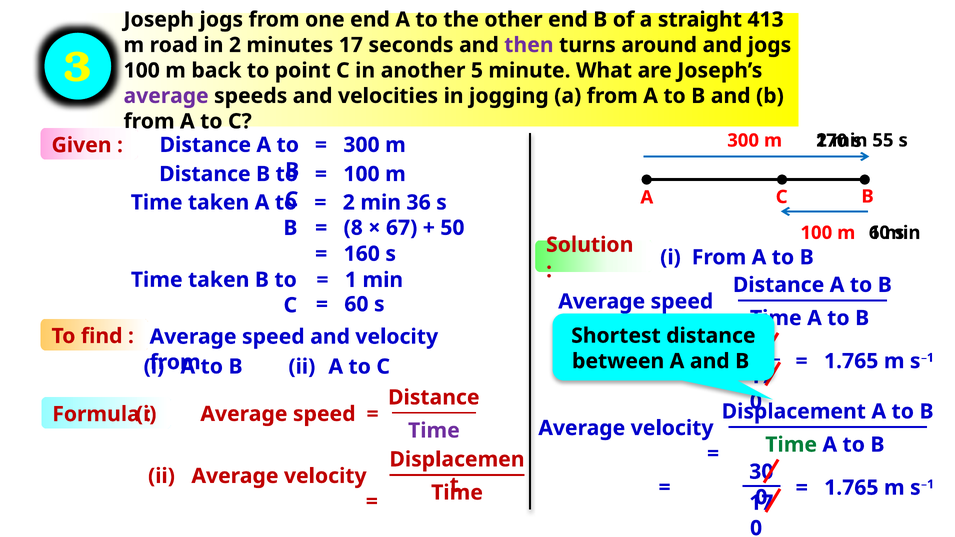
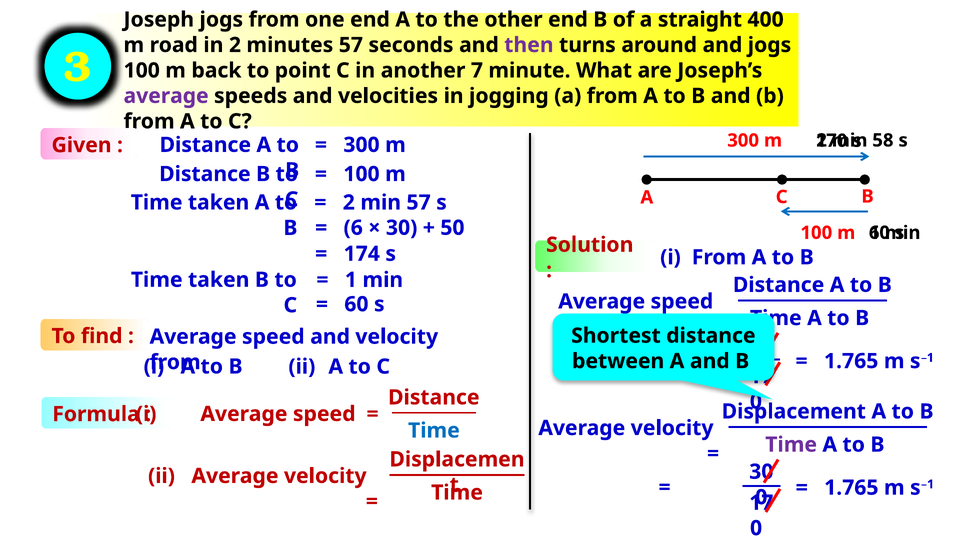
413: 413 -> 400
minutes 17: 17 -> 57
5: 5 -> 7
55: 55 -> 58
min 36: 36 -> 57
8: 8 -> 6
67 at (402, 228): 67 -> 30
160: 160 -> 174
Time at (434, 431) colour: purple -> blue
Time at (791, 445) colour: green -> purple
